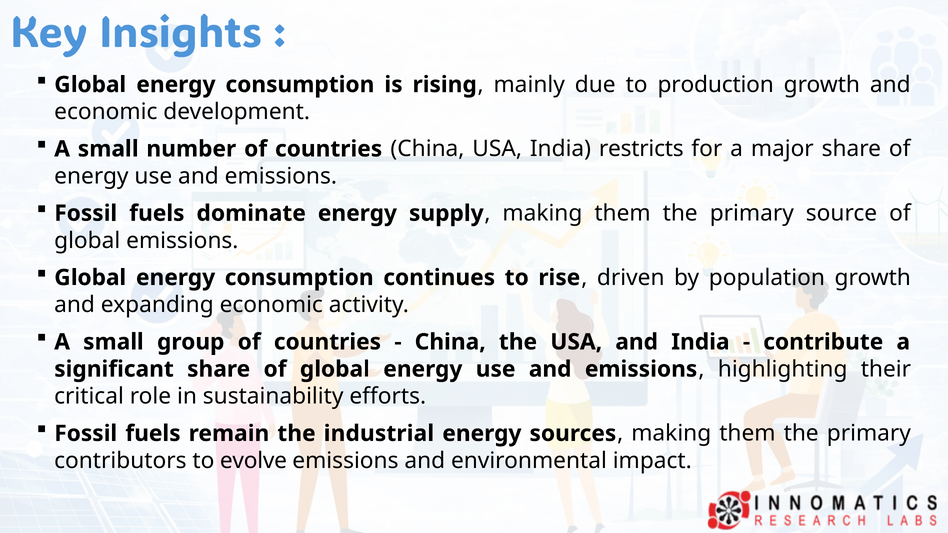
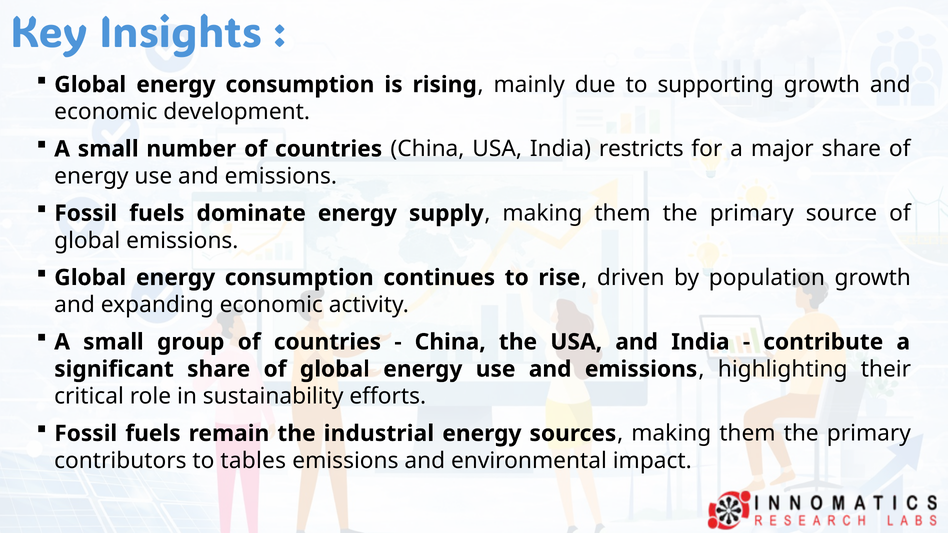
production: production -> supporting
evolve: evolve -> tables
